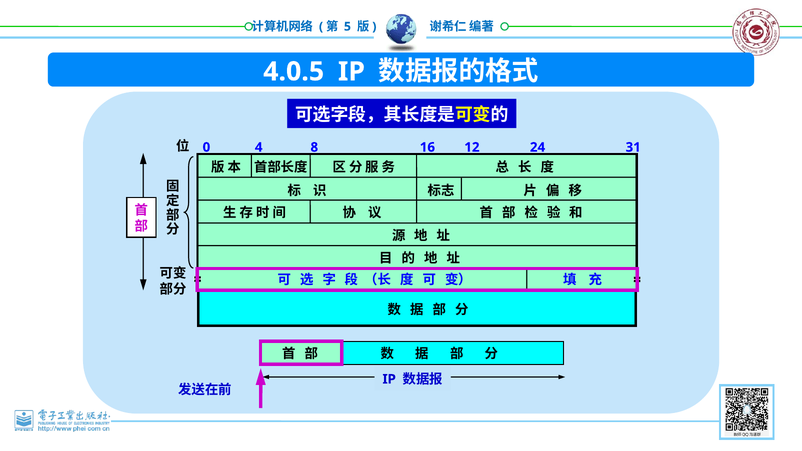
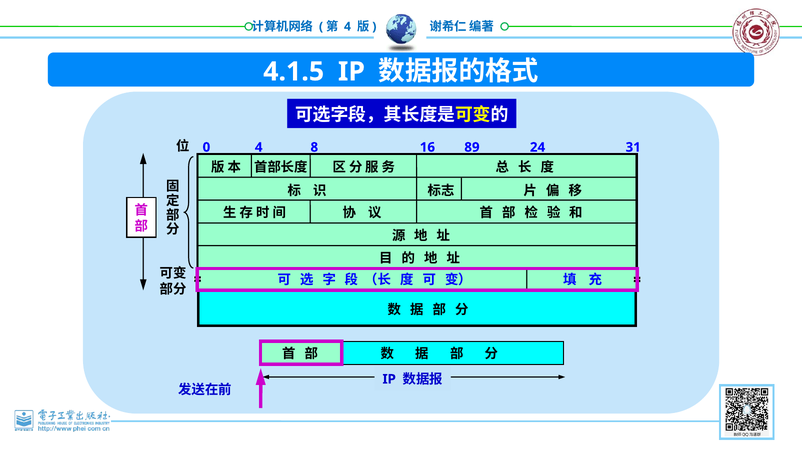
5 at (347, 27): 5 -> 4
4.0.5: 4.0.5 -> 4.1.5
12: 12 -> 89
